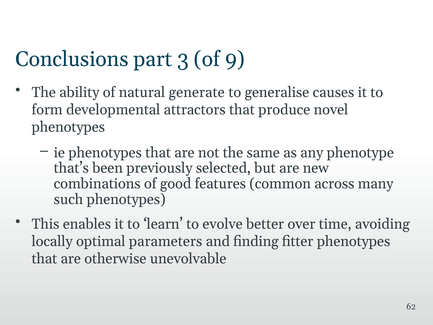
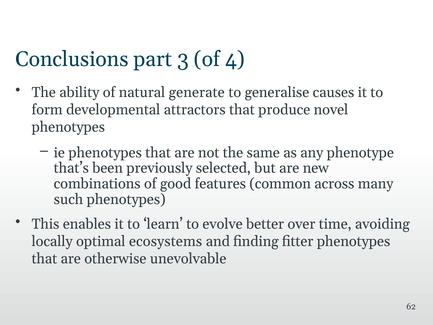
9: 9 -> 4
parameters: parameters -> ecosystems
